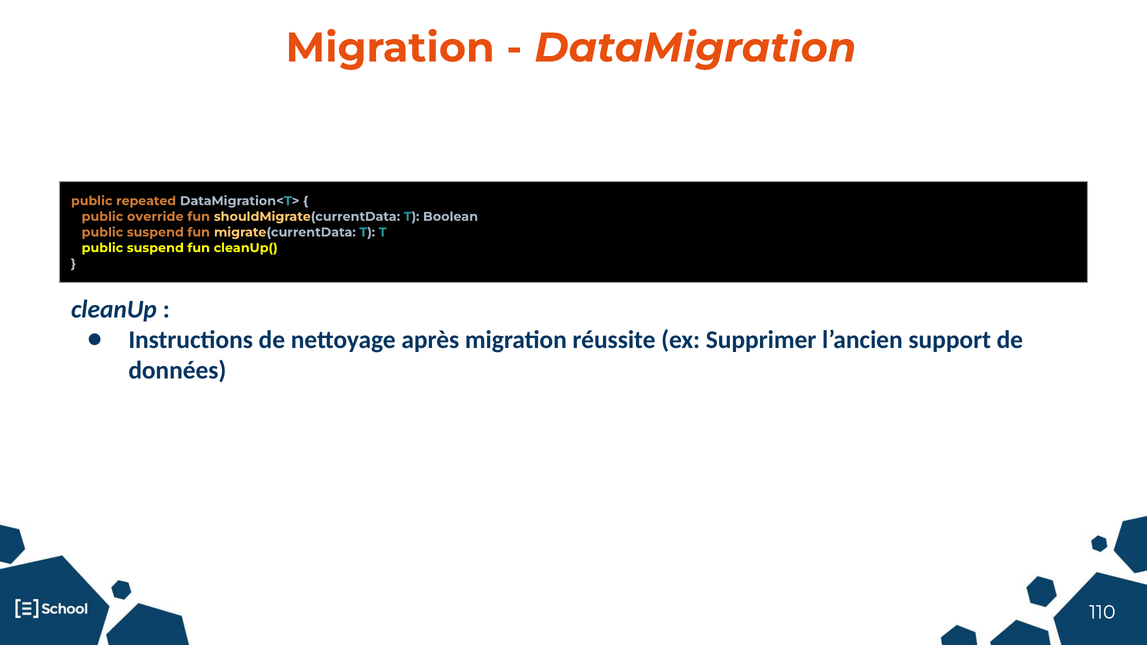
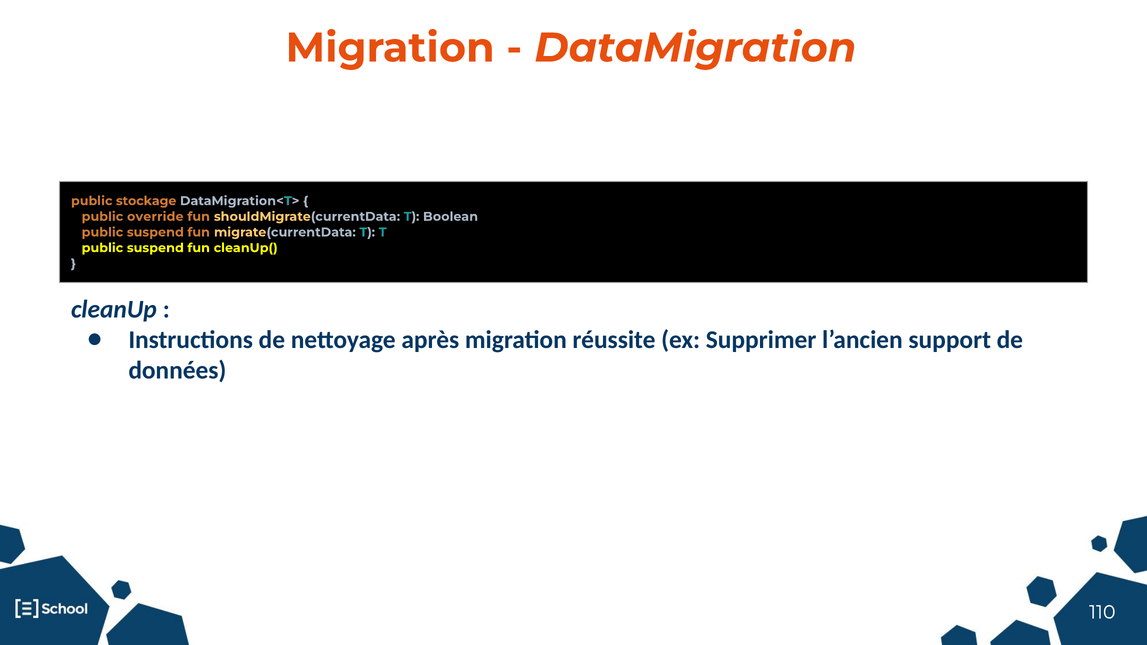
repeated: repeated -> stockage
